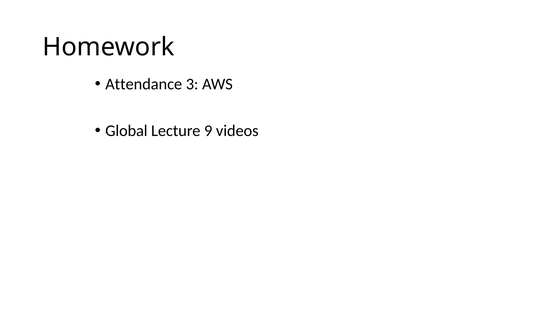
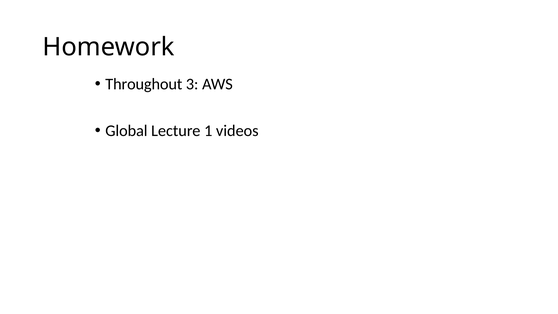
Attendance: Attendance -> Throughout
9: 9 -> 1
